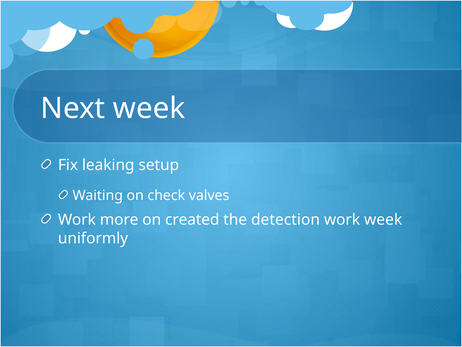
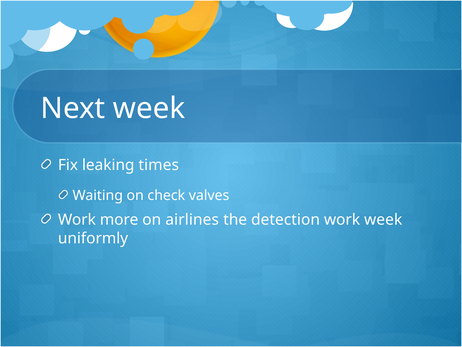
setup: setup -> times
created: created -> airlines
